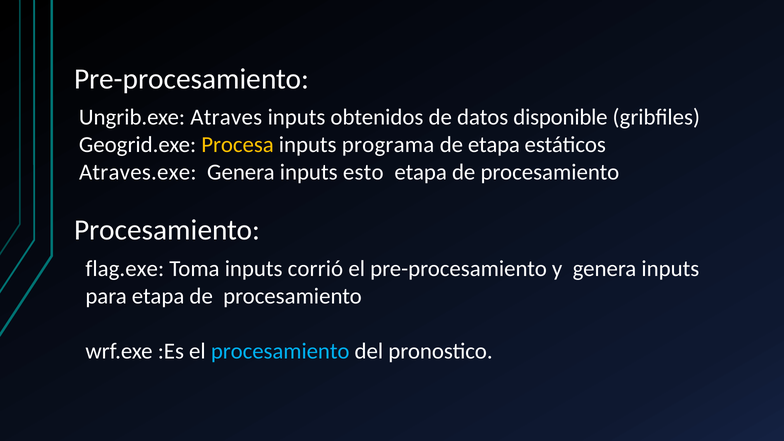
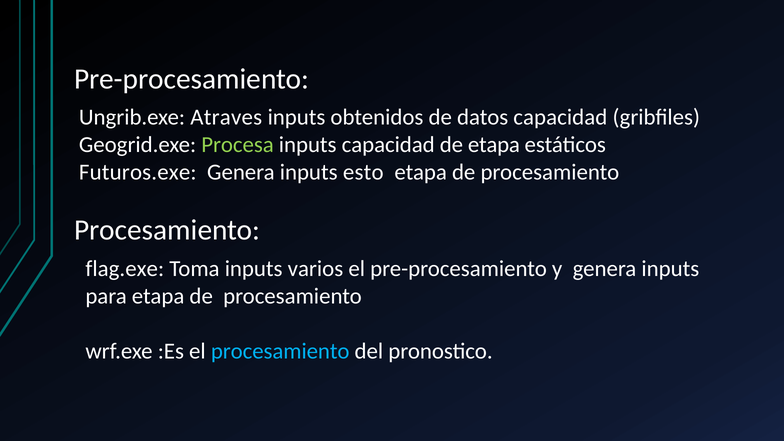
datos disponible: disponible -> capacidad
Procesa colour: yellow -> light green
inputs programa: programa -> capacidad
Atraves.exe: Atraves.exe -> Futuros.exe
corrió: corrió -> varios
